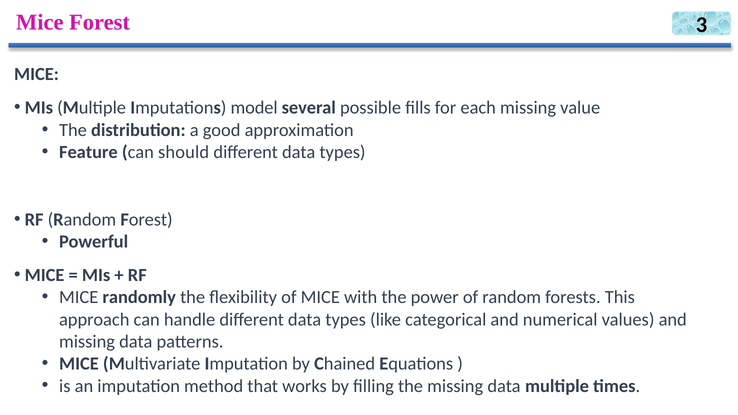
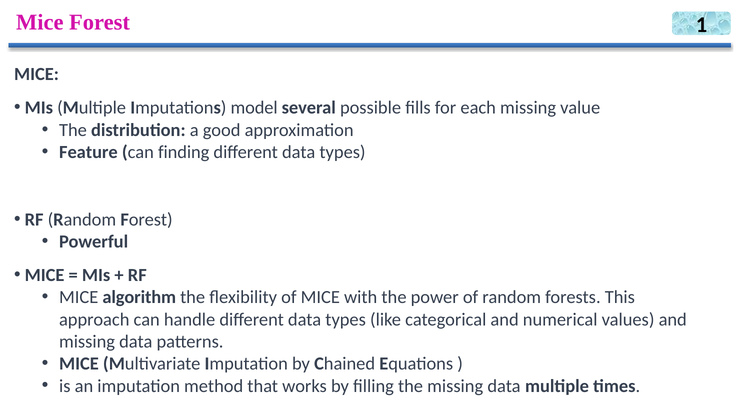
3: 3 -> 1
should: should -> finding
randomly: randomly -> algorithm
